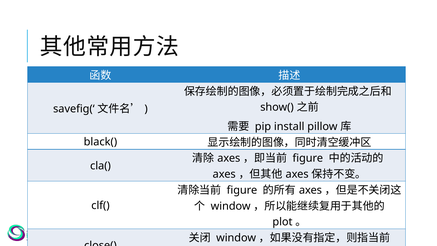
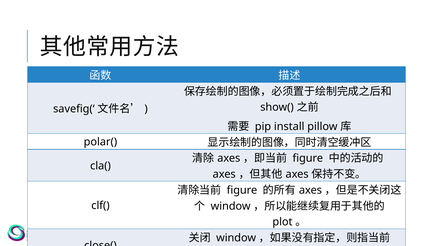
black(: black( -> polar(
